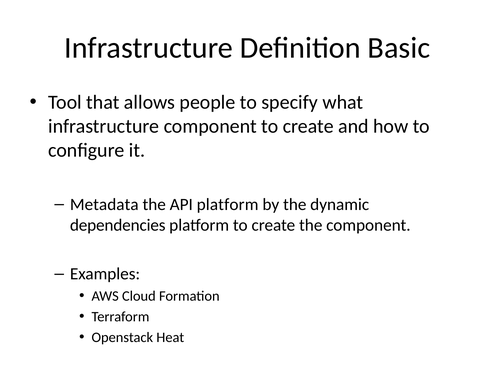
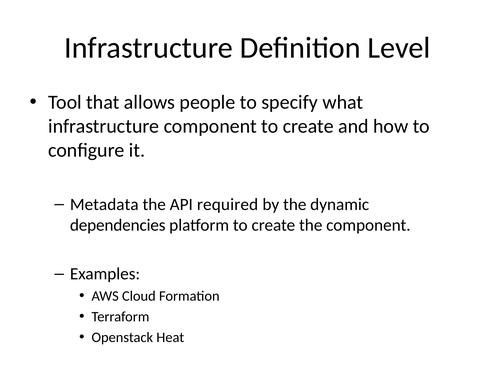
Basic: Basic -> Level
API platform: platform -> required
